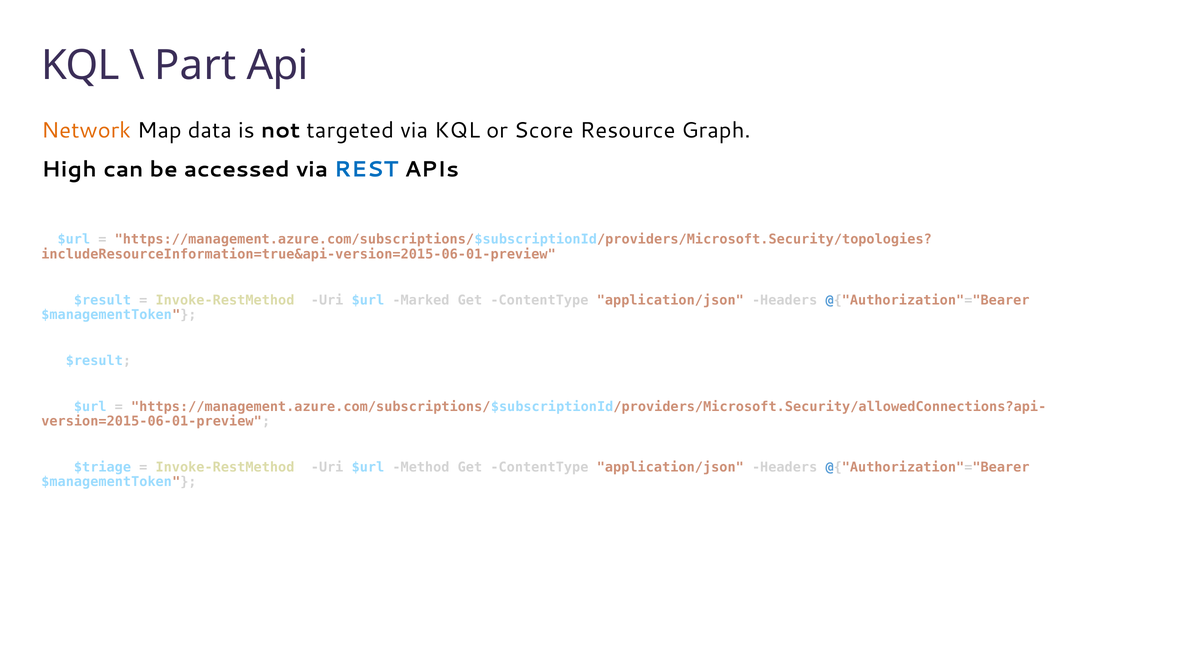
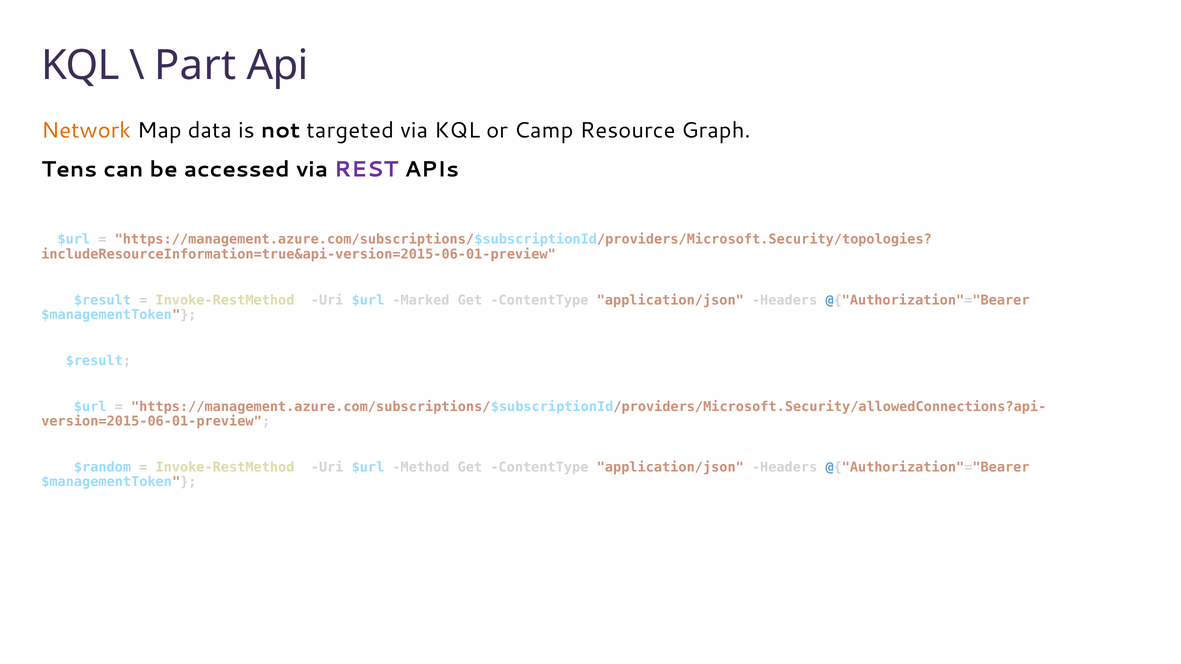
Score: Score -> Camp
High: High -> Tens
REST colour: blue -> purple
$triage: $triage -> $random
